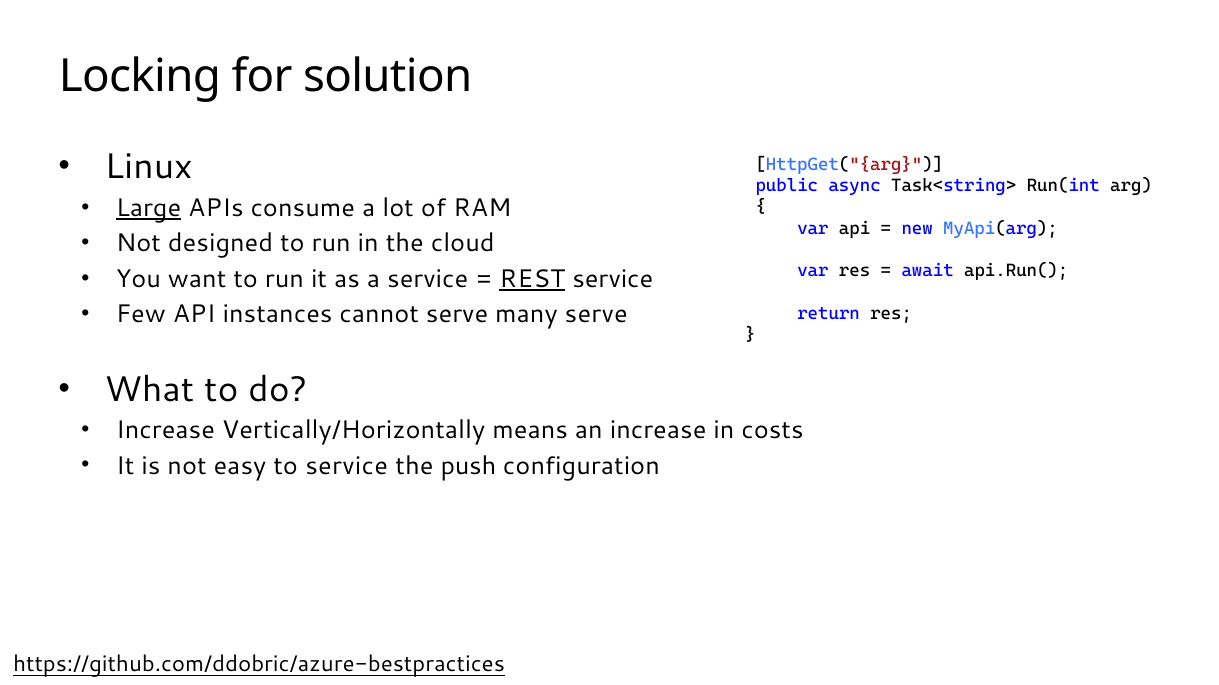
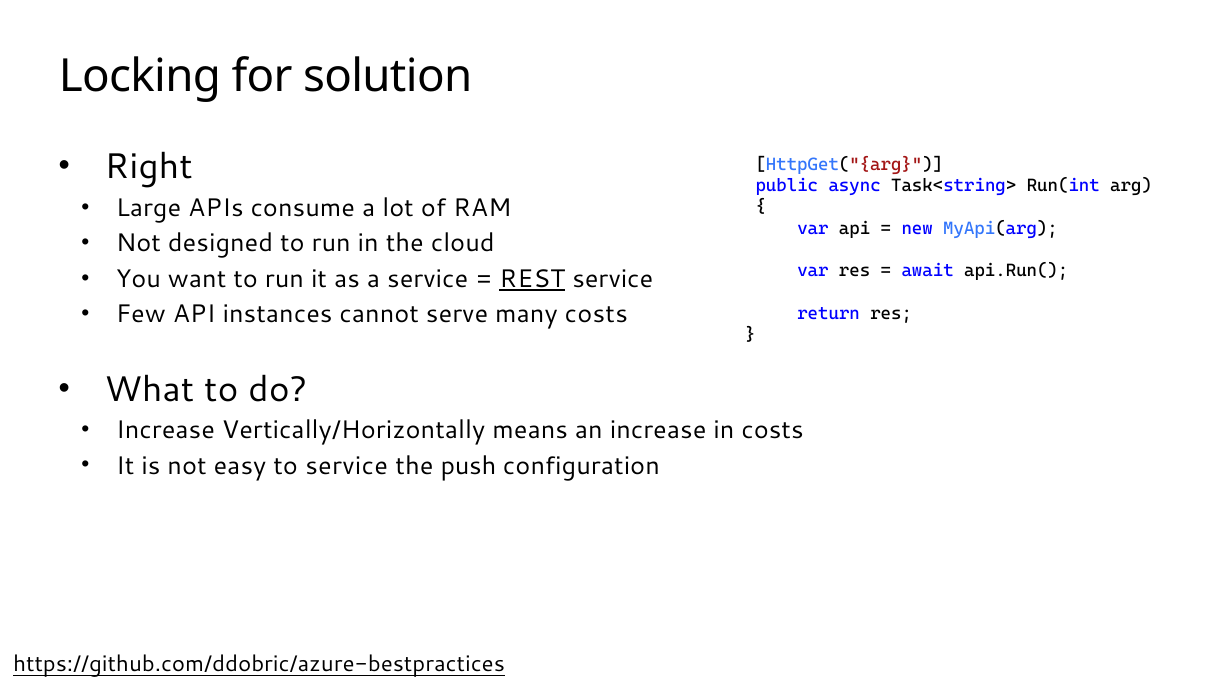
Linux: Linux -> Right
Large underline: present -> none
many serve: serve -> costs
